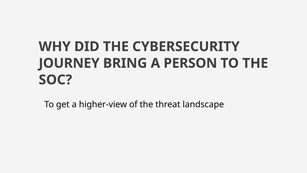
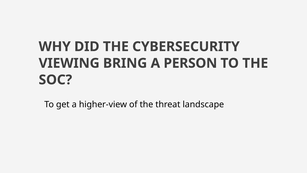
JOURNEY: JOURNEY -> VIEWING
